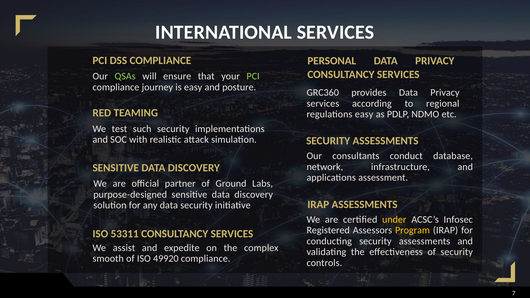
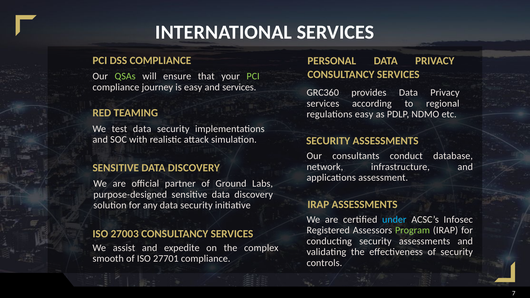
and posture: posture -> services
test such: such -> data
under colour: yellow -> light blue
Program colour: yellow -> light green
53311: 53311 -> 27003
49920: 49920 -> 27701
